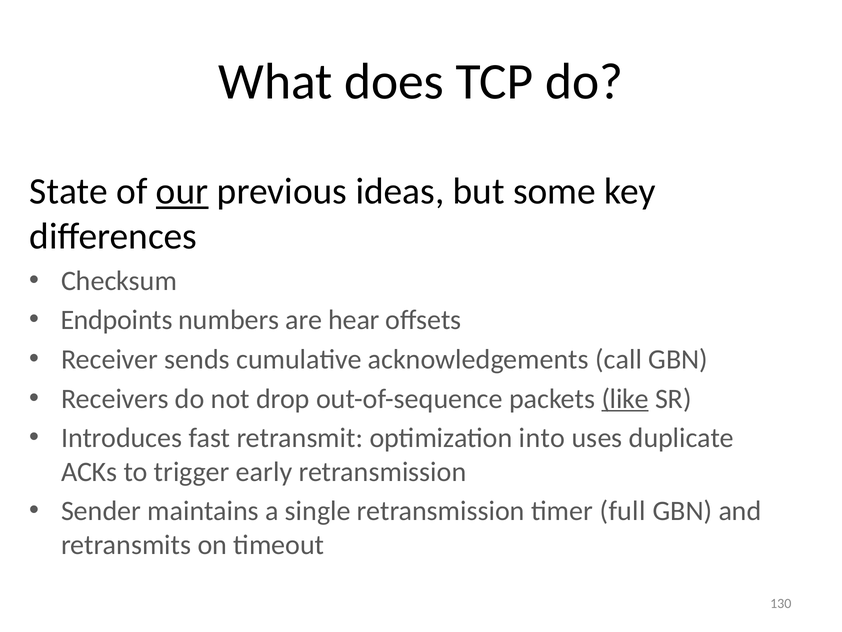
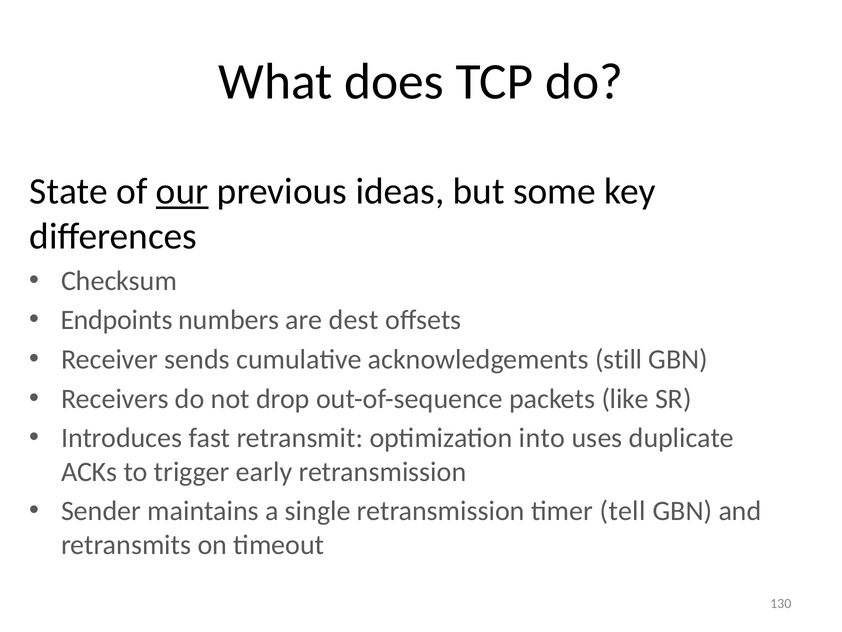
hear: hear -> dest
call: call -> still
like underline: present -> none
full: full -> tell
